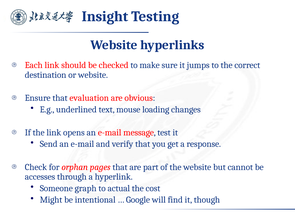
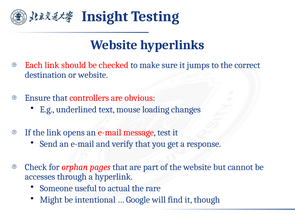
evaluation: evaluation -> controllers
graph: graph -> useful
cost: cost -> rare
